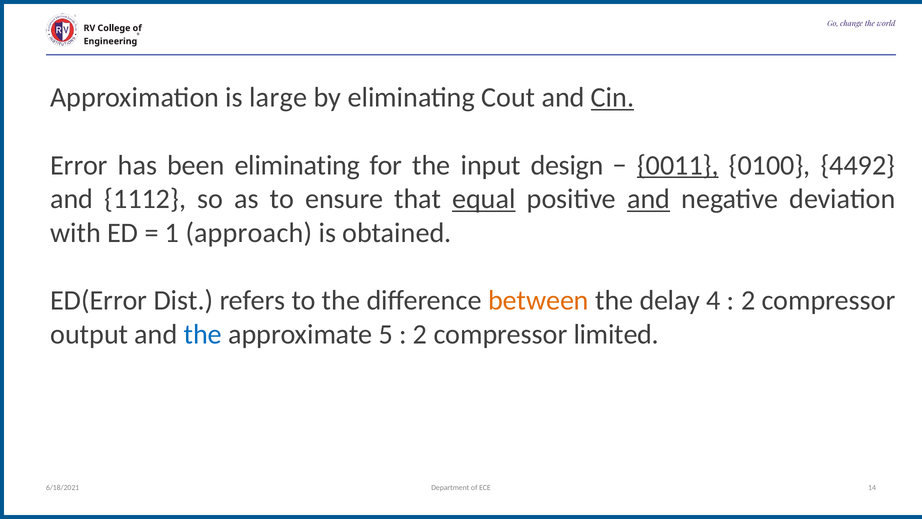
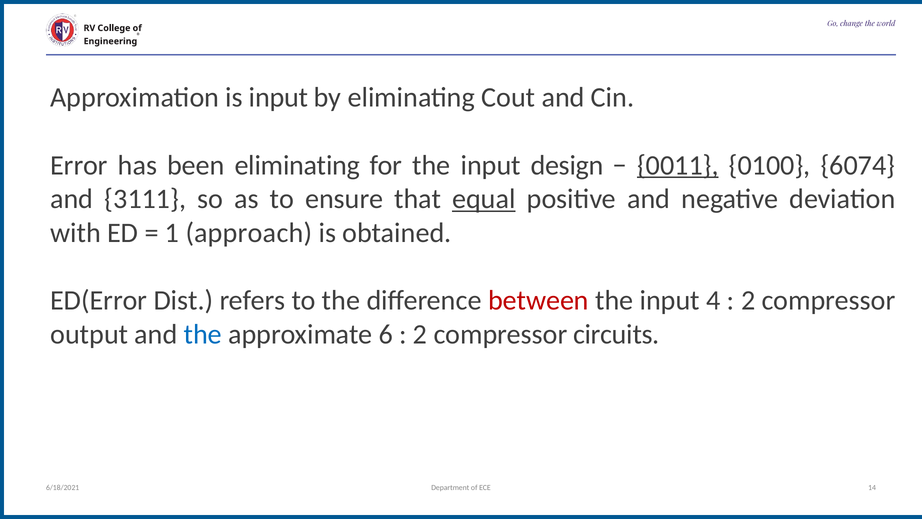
is large: large -> input
Cin underline: present -> none
4492: 4492 -> 6074
1112: 1112 -> 3111
and at (649, 199) underline: present -> none
between colour: orange -> red
delay at (670, 300): delay -> input
5: 5 -> 6
limited: limited -> circuits
